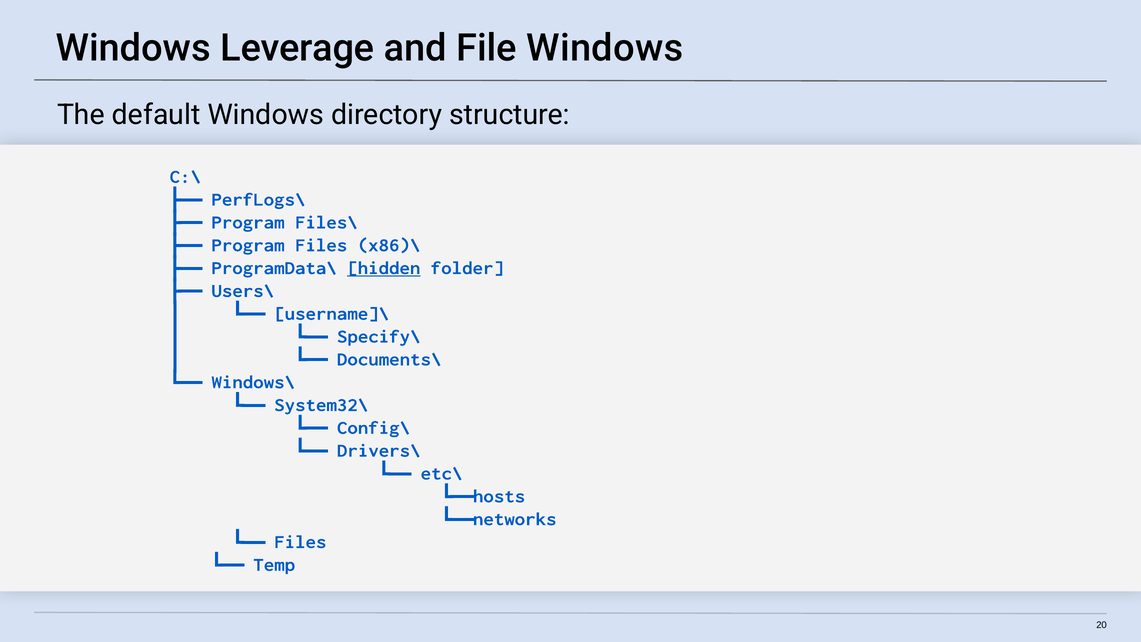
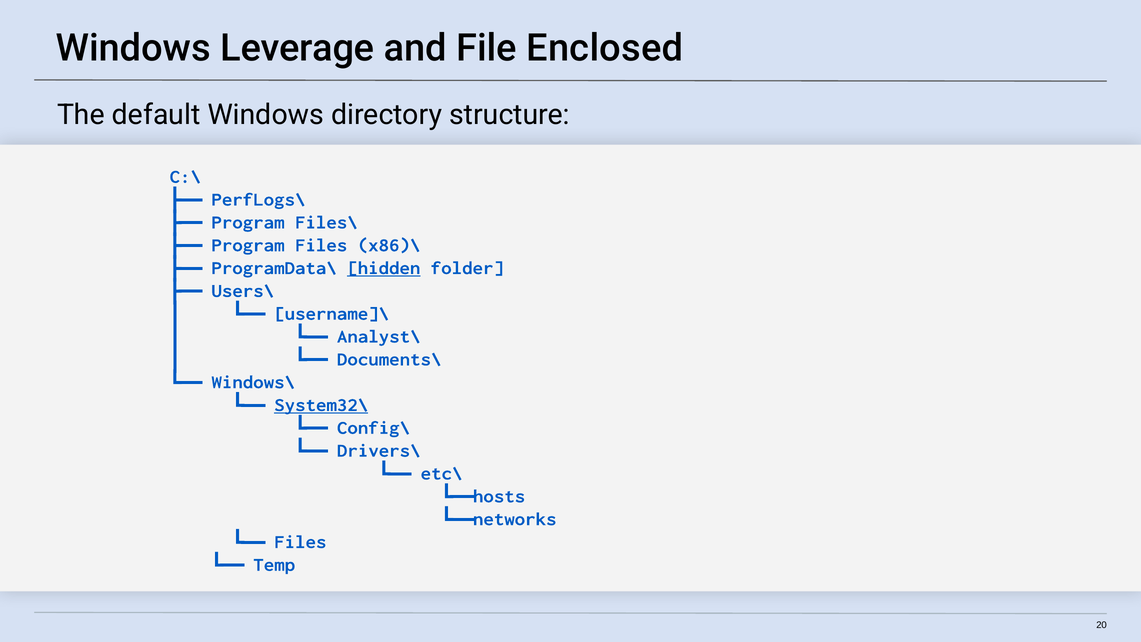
File Windows: Windows -> Enclosed
Specify\: Specify\ -> Analyst\
System32\ underline: none -> present
